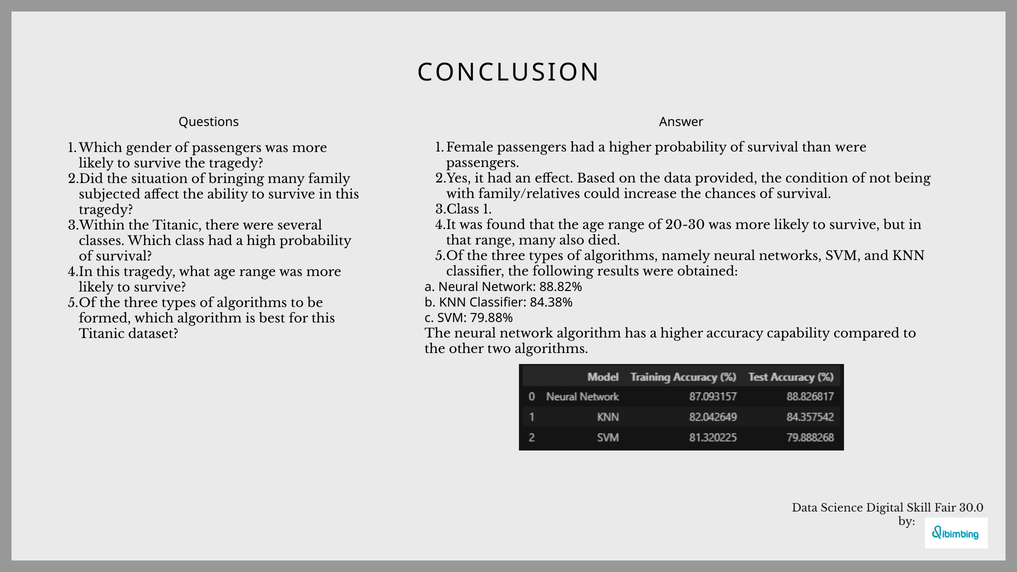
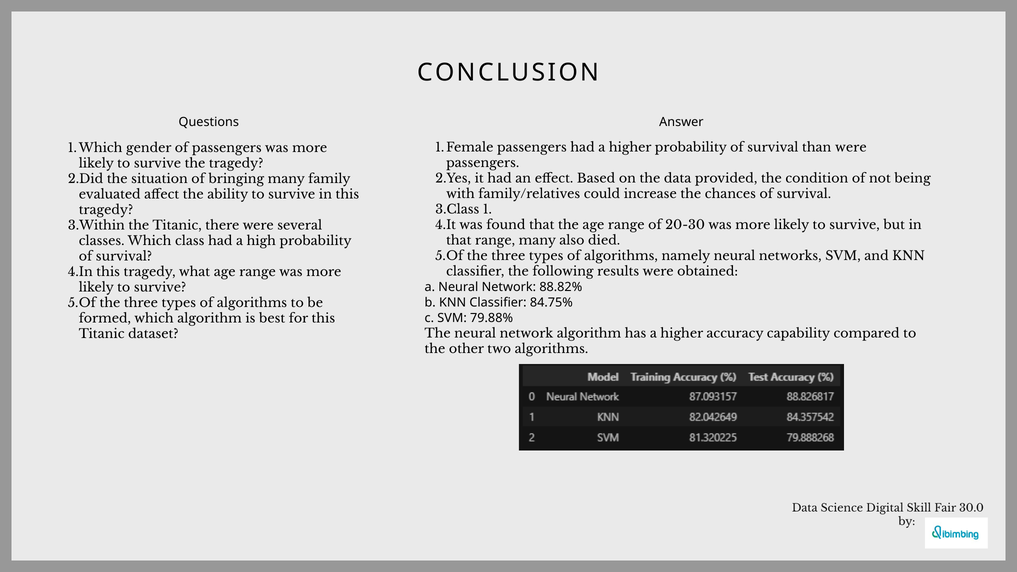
subjected: subjected -> evaluated
84.38%: 84.38% -> 84.75%
